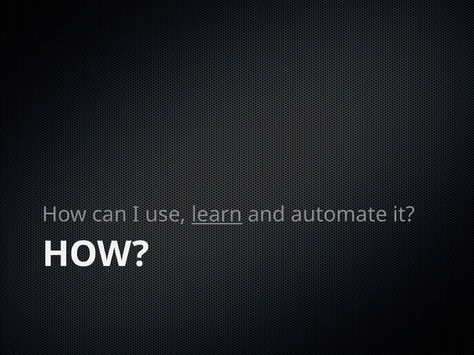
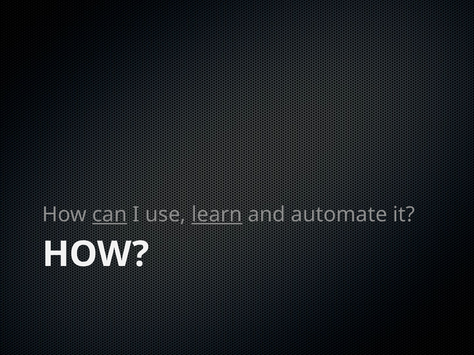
can underline: none -> present
